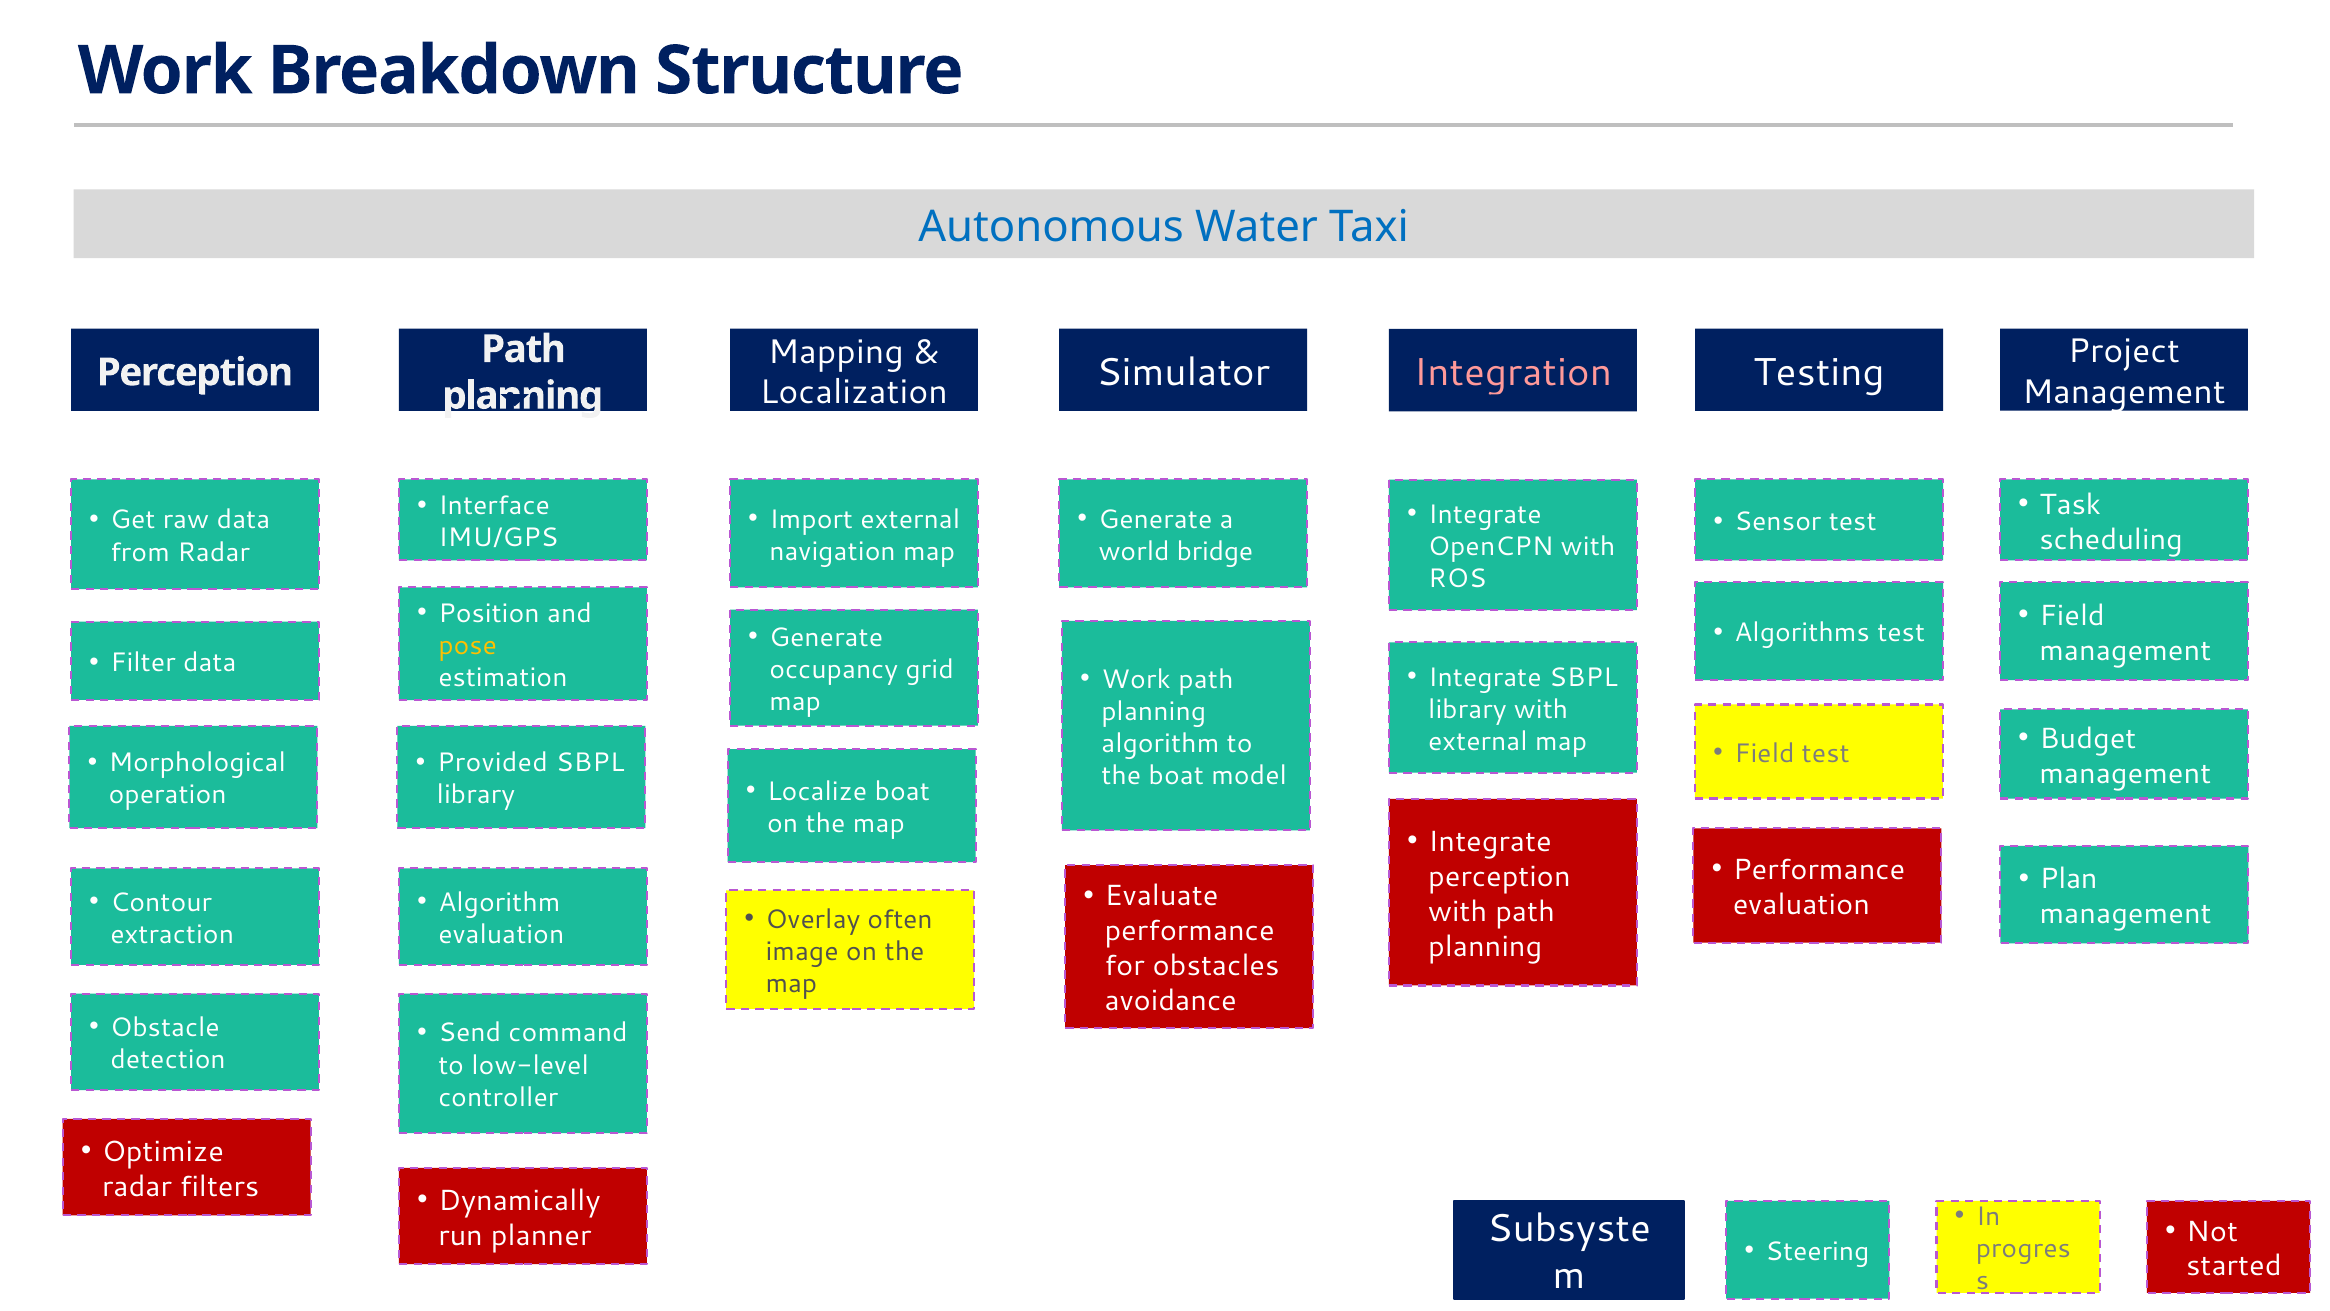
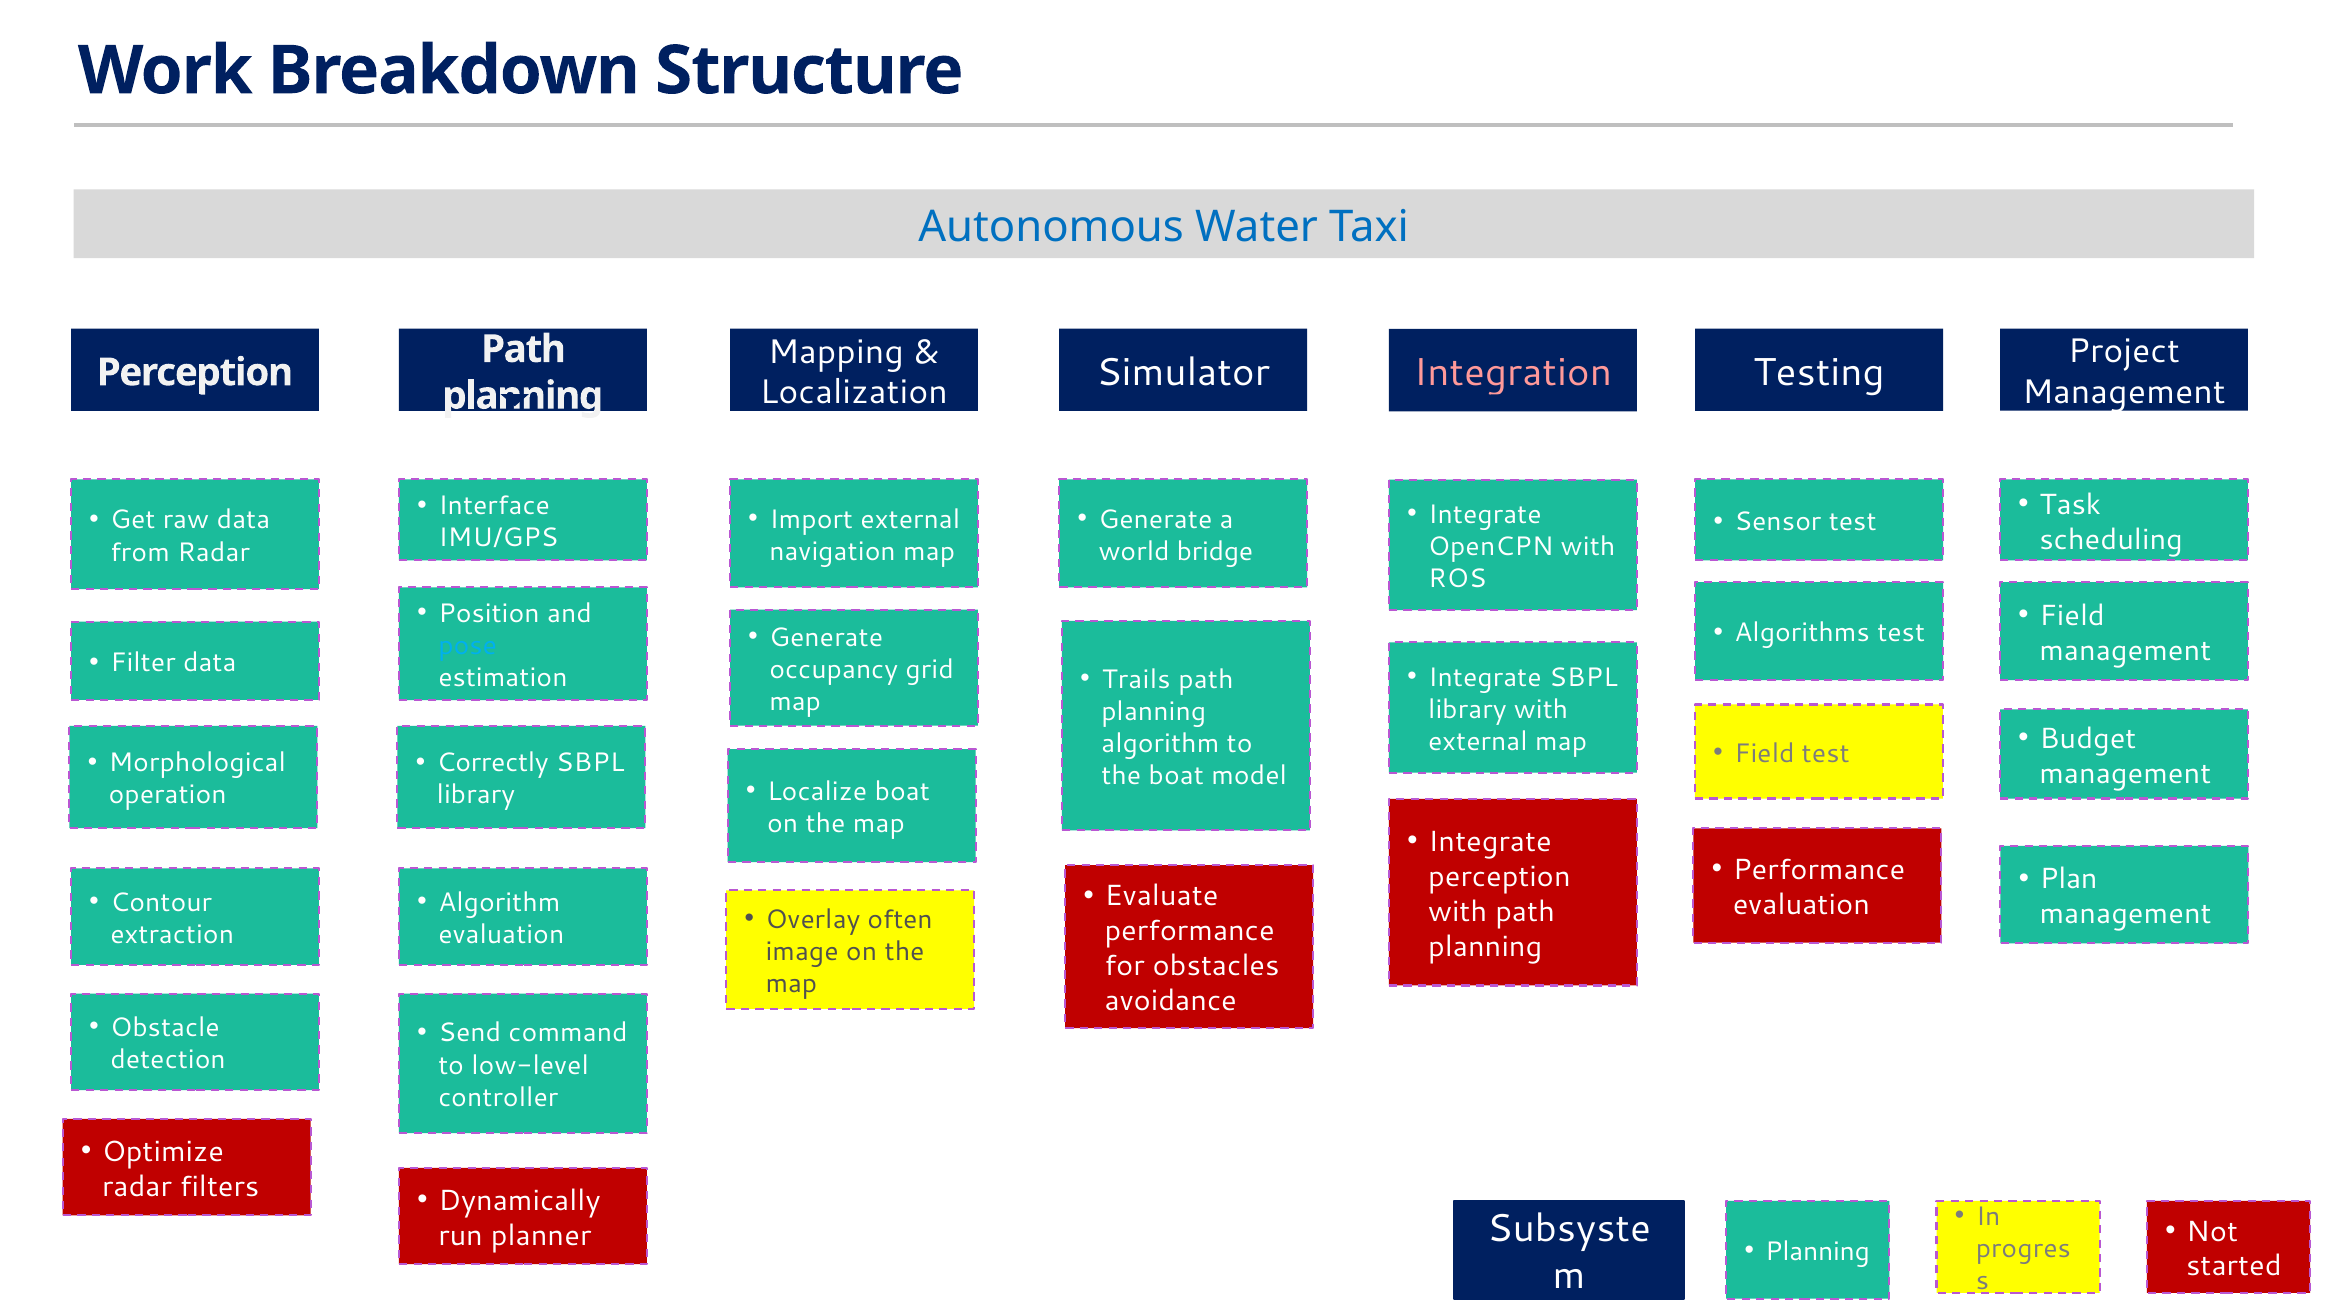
pose colour: yellow -> light blue
Work at (1136, 679): Work -> Trails
Provided: Provided -> Correctly
Steering at (1817, 1252): Steering -> Planning
